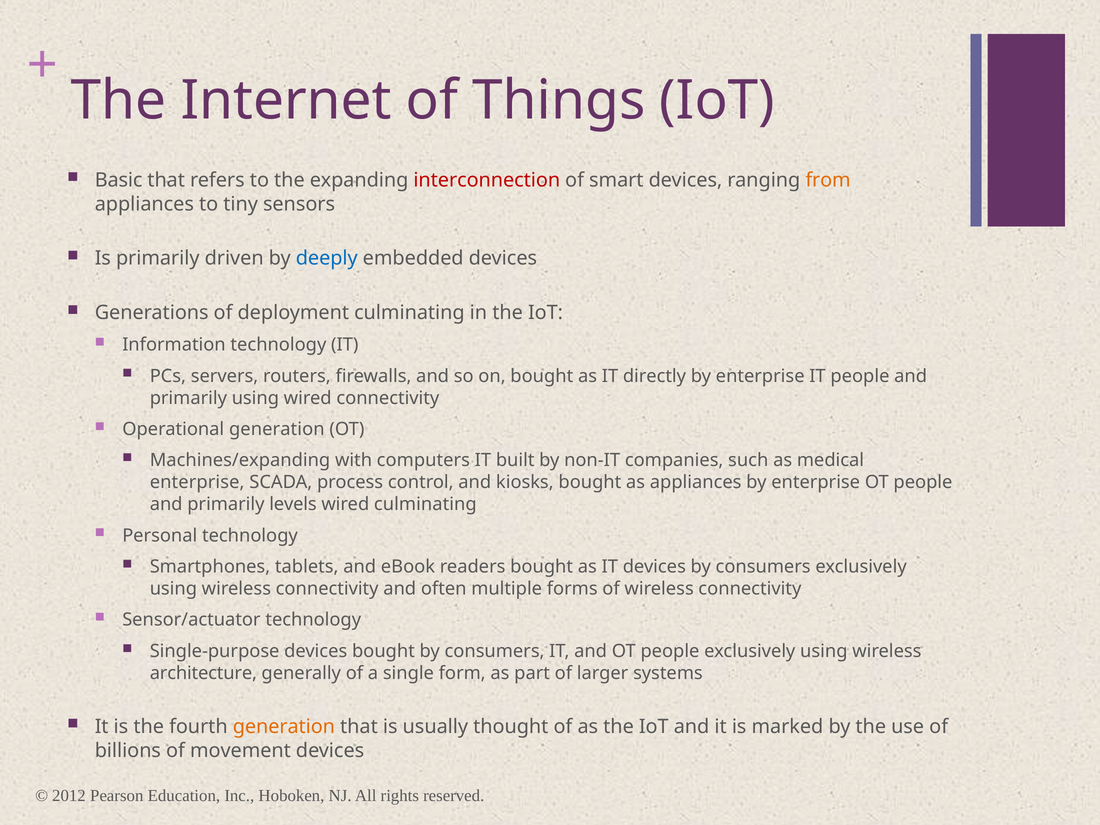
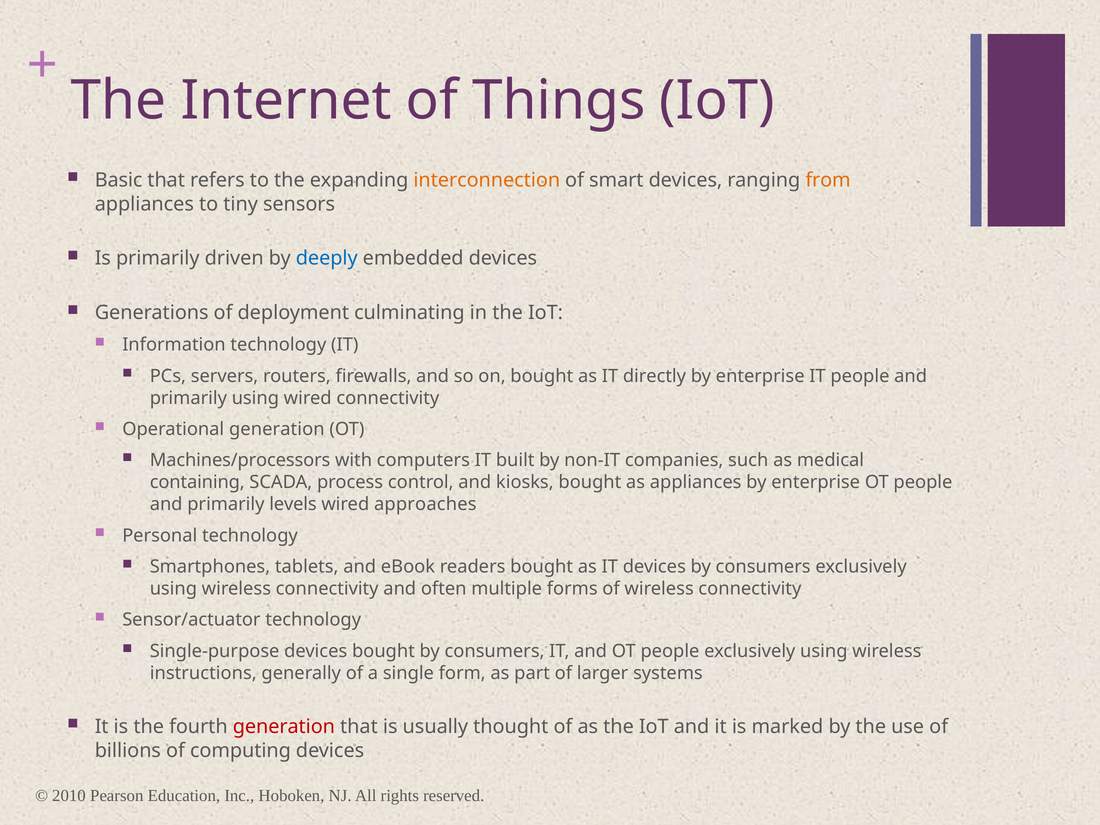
interconnection colour: red -> orange
Machines/expanding: Machines/expanding -> Machines/processors
enterprise at (197, 482): enterprise -> containing
wired culminating: culminating -> approaches
architecture: architecture -> instructions
generation at (284, 727) colour: orange -> red
movement: movement -> computing
2012: 2012 -> 2010
